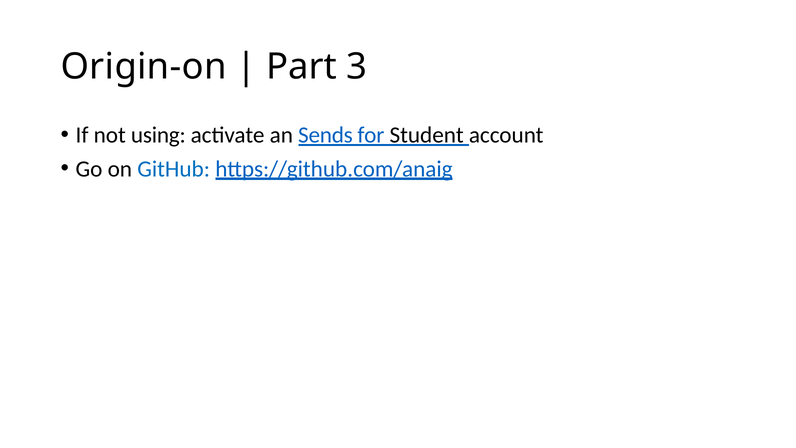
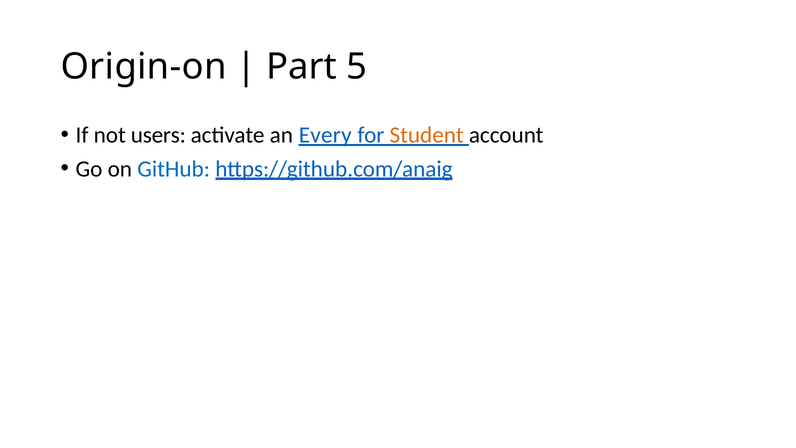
3: 3 -> 5
using: using -> users
Sends: Sends -> Every
Student colour: black -> orange
